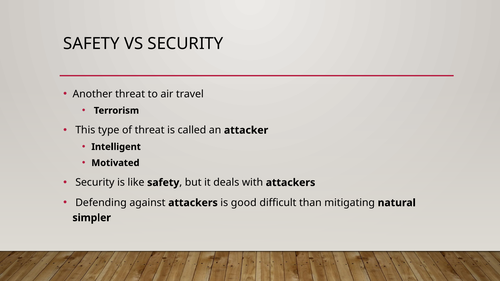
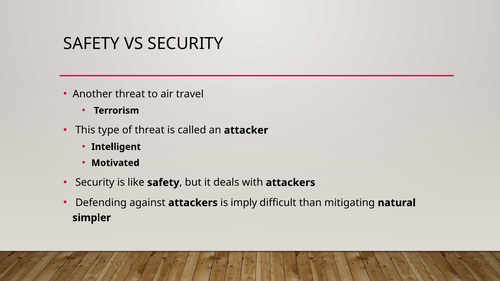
good: good -> imply
